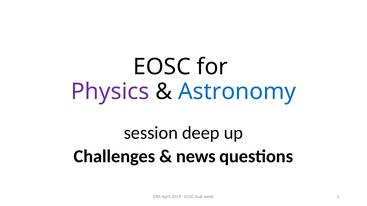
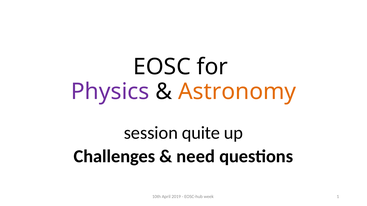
Astronomy colour: blue -> orange
deep: deep -> quite
news: news -> need
